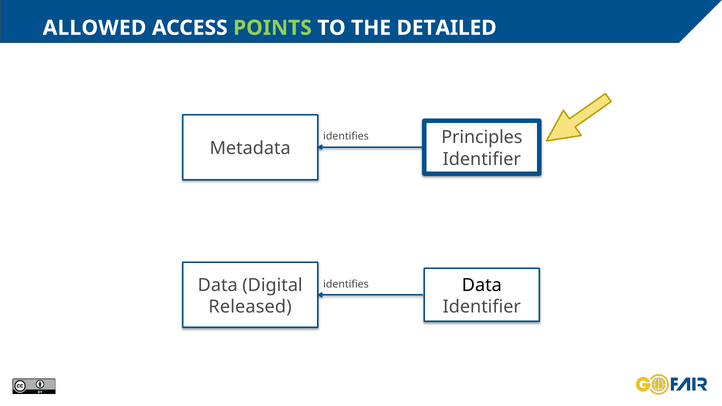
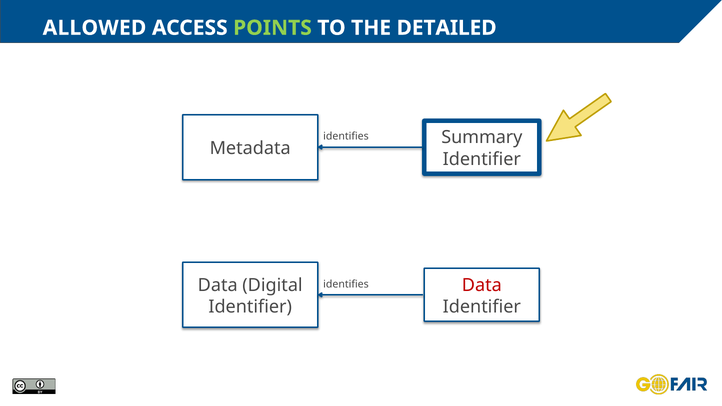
Principles: Principles -> Summary
Data at (482, 285) colour: black -> red
Released at (250, 307): Released -> Identifier
